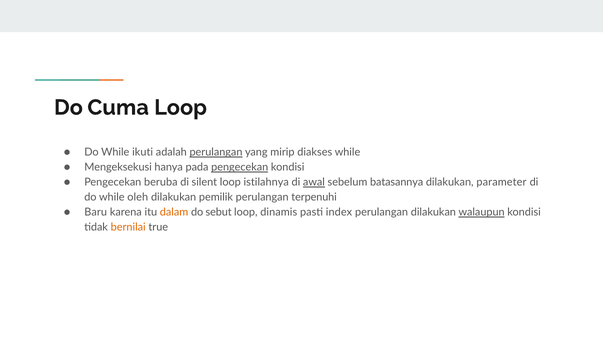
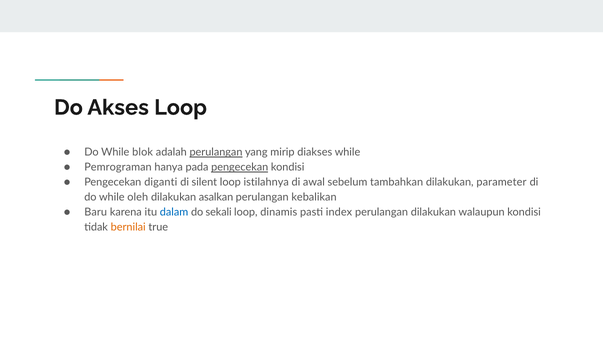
Cuma: Cuma -> Akses
ikuti: ikuti -> blok
Mengeksekusi: Mengeksekusi -> Pemrograman
beruba: beruba -> diganti
awal underline: present -> none
batasannya: batasannya -> tambahkan
pemilik: pemilik -> asalkan
terpenuhi: terpenuhi -> kebalikan
dalam colour: orange -> blue
sebut: sebut -> sekali
walaupun underline: present -> none
